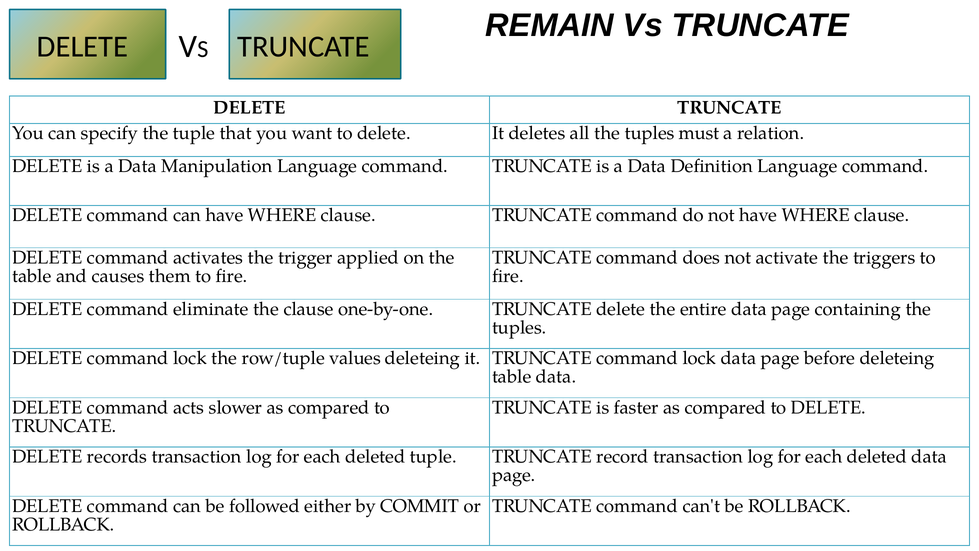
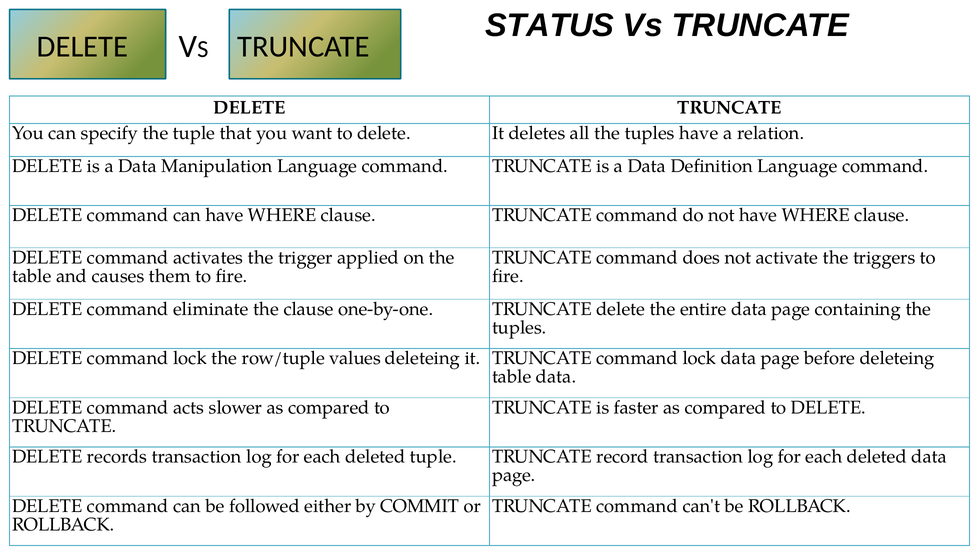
REMAIN: REMAIN -> STATUS
tuples must: must -> have
